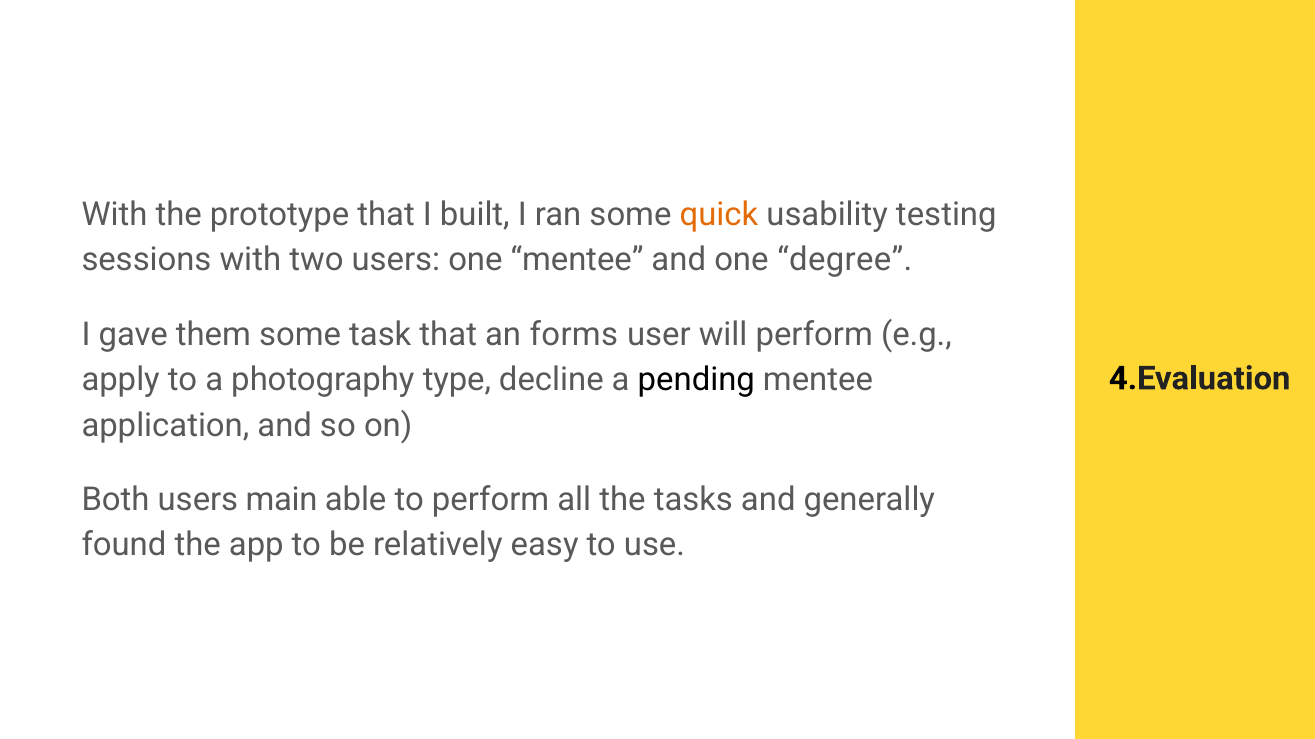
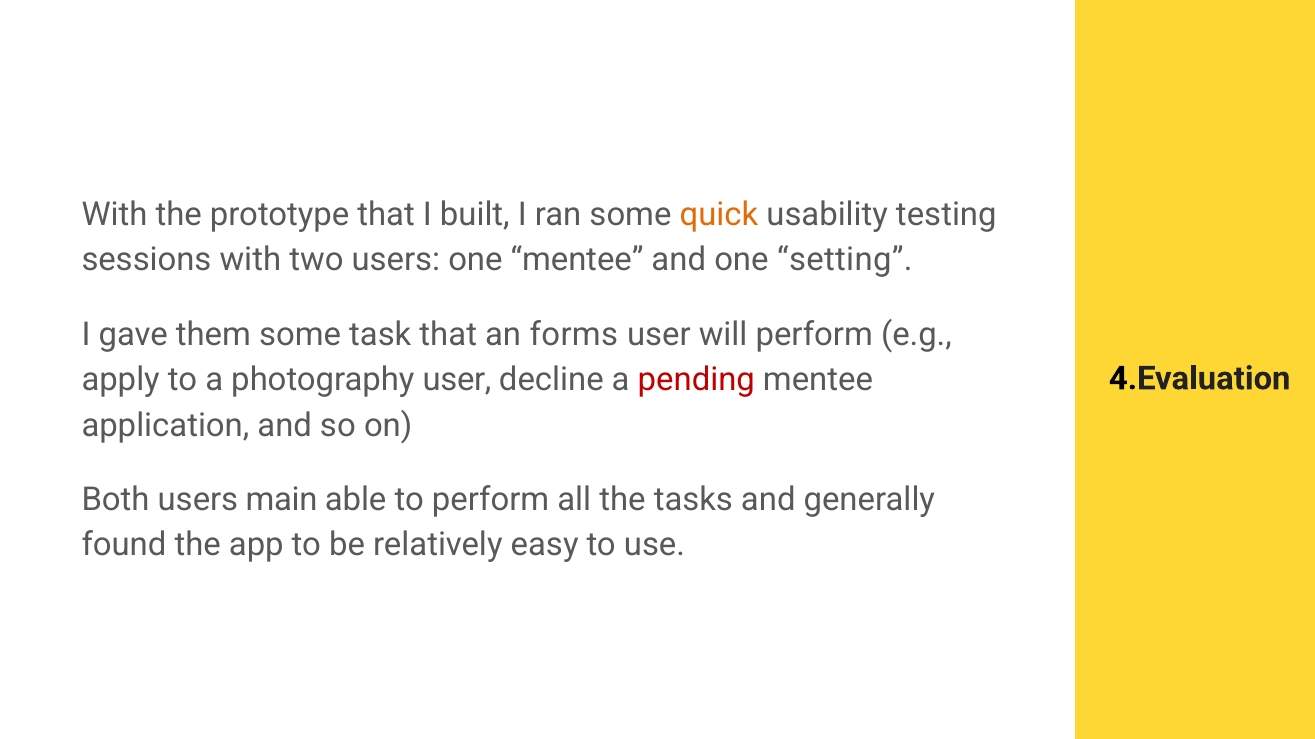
degree: degree -> setting
photography type: type -> user
pending colour: black -> red
